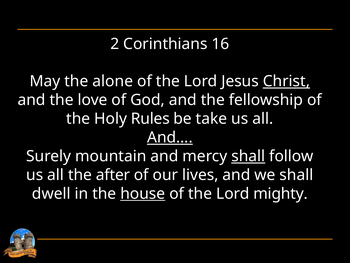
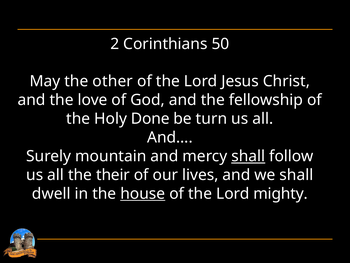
16: 16 -> 50
alone: alone -> other
Christ underline: present -> none
Rules: Rules -> Done
take: take -> turn
And… underline: present -> none
after: after -> their
